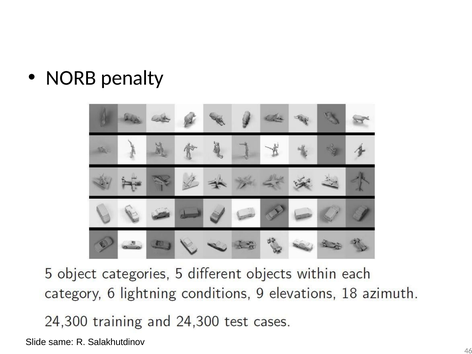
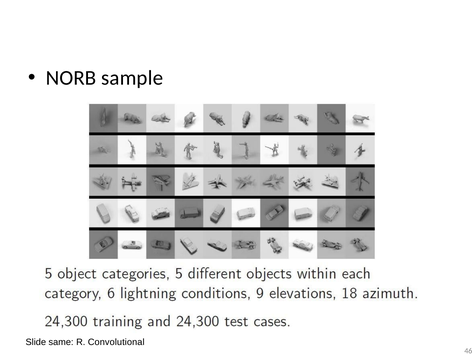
penalty: penalty -> sample
Salakhutdinov: Salakhutdinov -> Convolutional
